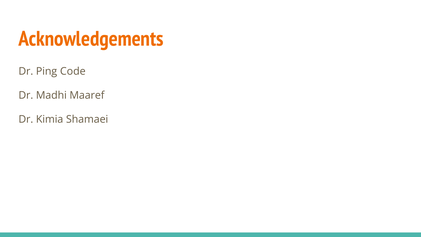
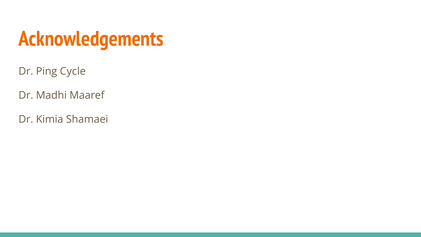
Code: Code -> Cycle
